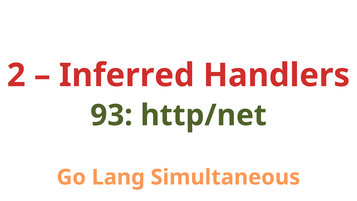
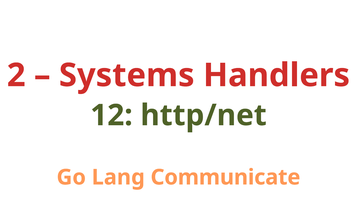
Inferred: Inferred -> Systems
93: 93 -> 12
Simultaneous: Simultaneous -> Communicate
